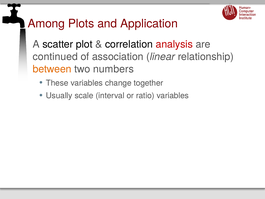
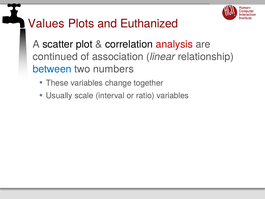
Among: Among -> Values
Application: Application -> Euthanized
between colour: orange -> blue
